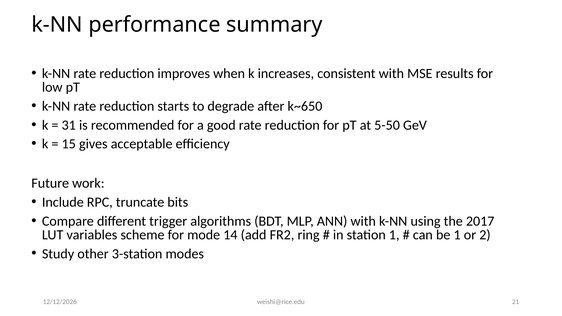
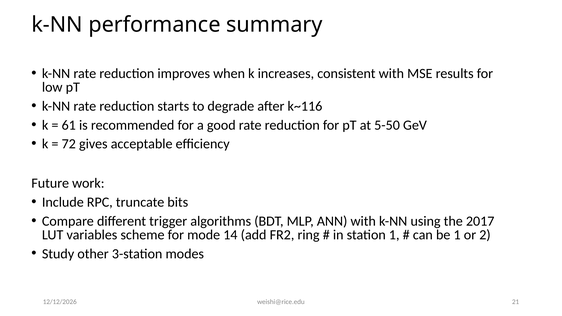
k~650: k~650 -> k~116
31: 31 -> 61
15: 15 -> 72
